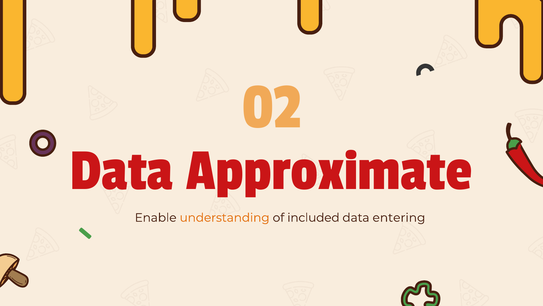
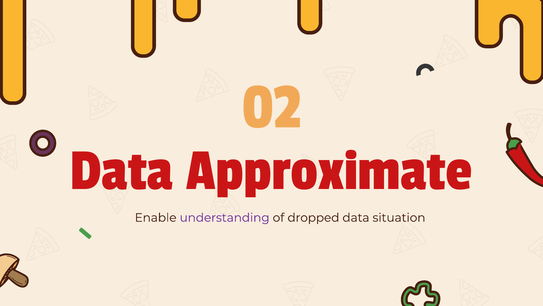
understanding colour: orange -> purple
included: included -> dropped
entering: entering -> situation
